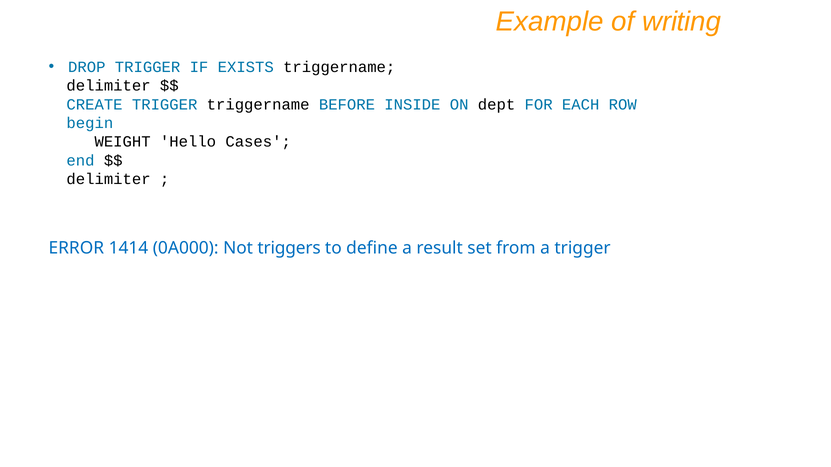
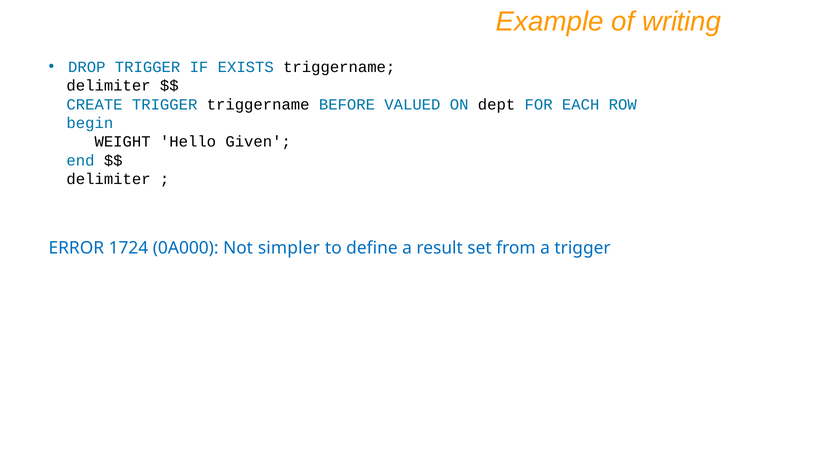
INSIDE: INSIDE -> VALUED
Cases: Cases -> Given
1414: 1414 -> 1724
triggers: triggers -> simpler
